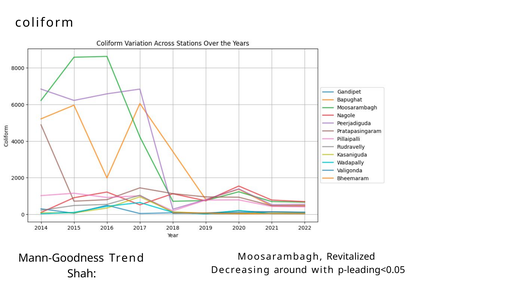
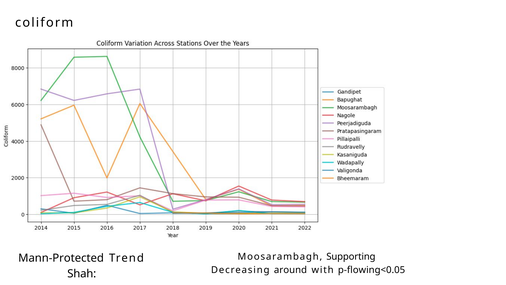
Revitalized: Revitalized -> Supporting
Mann-Goodness: Mann-Goodness -> Mann-Protected
p-leading<0.05: p-leading<0.05 -> p-flowing<0.05
